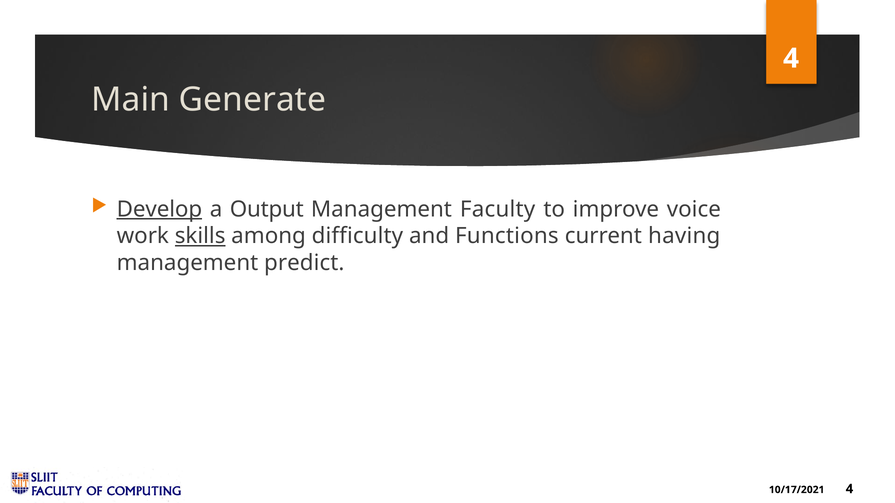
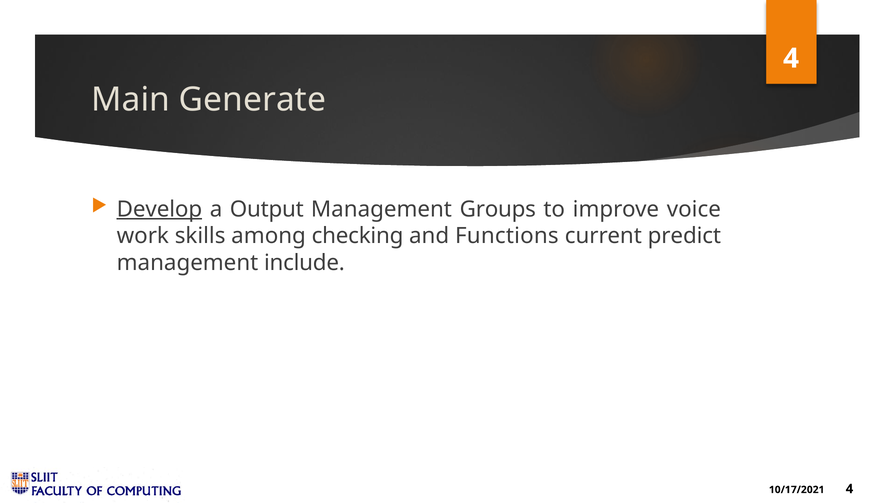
Faculty: Faculty -> Groups
skills underline: present -> none
difficulty: difficulty -> checking
having: having -> predict
predict: predict -> include
